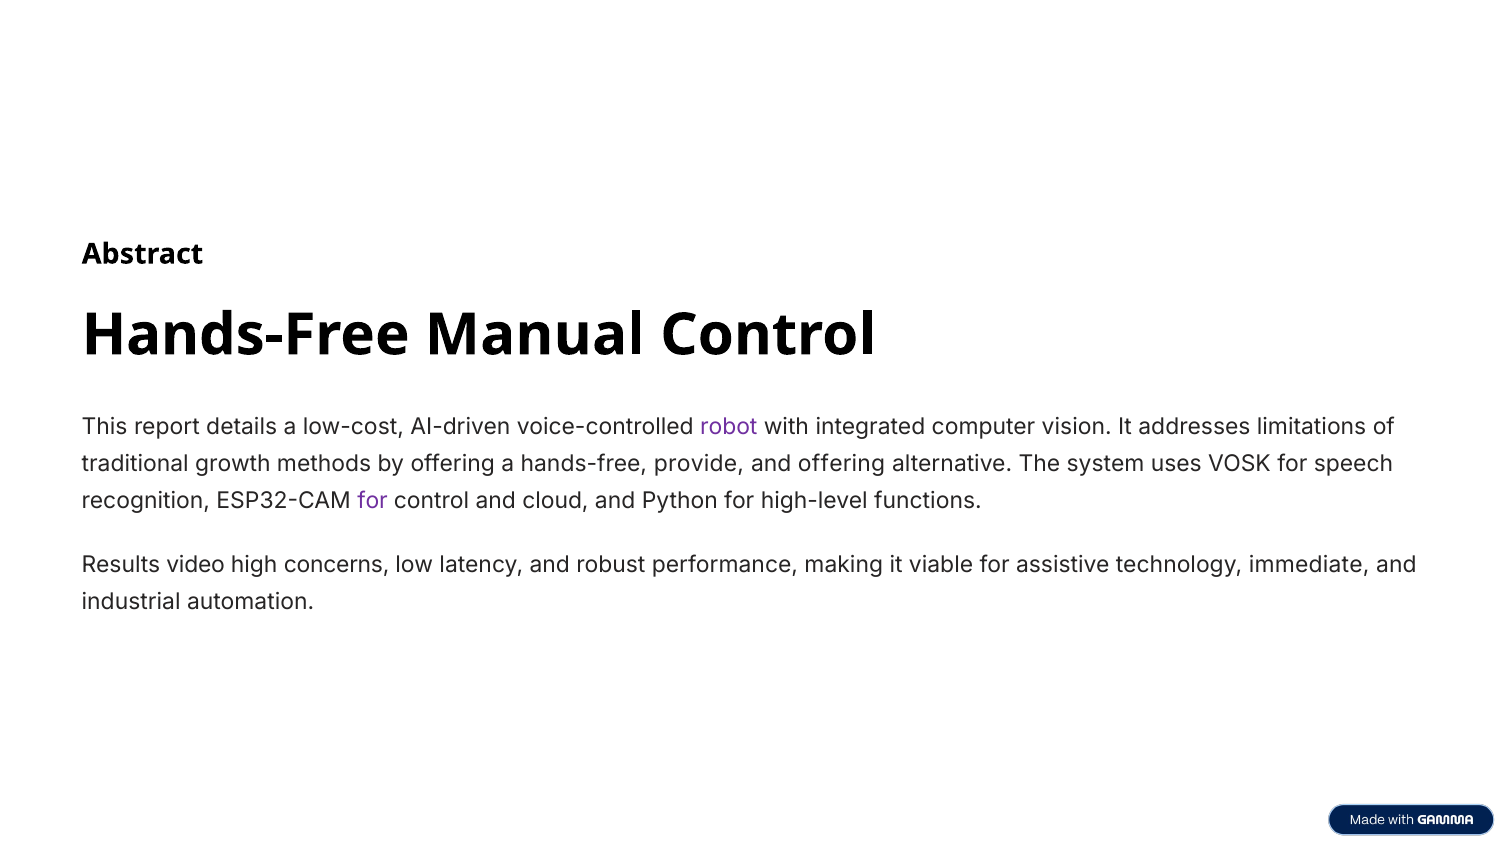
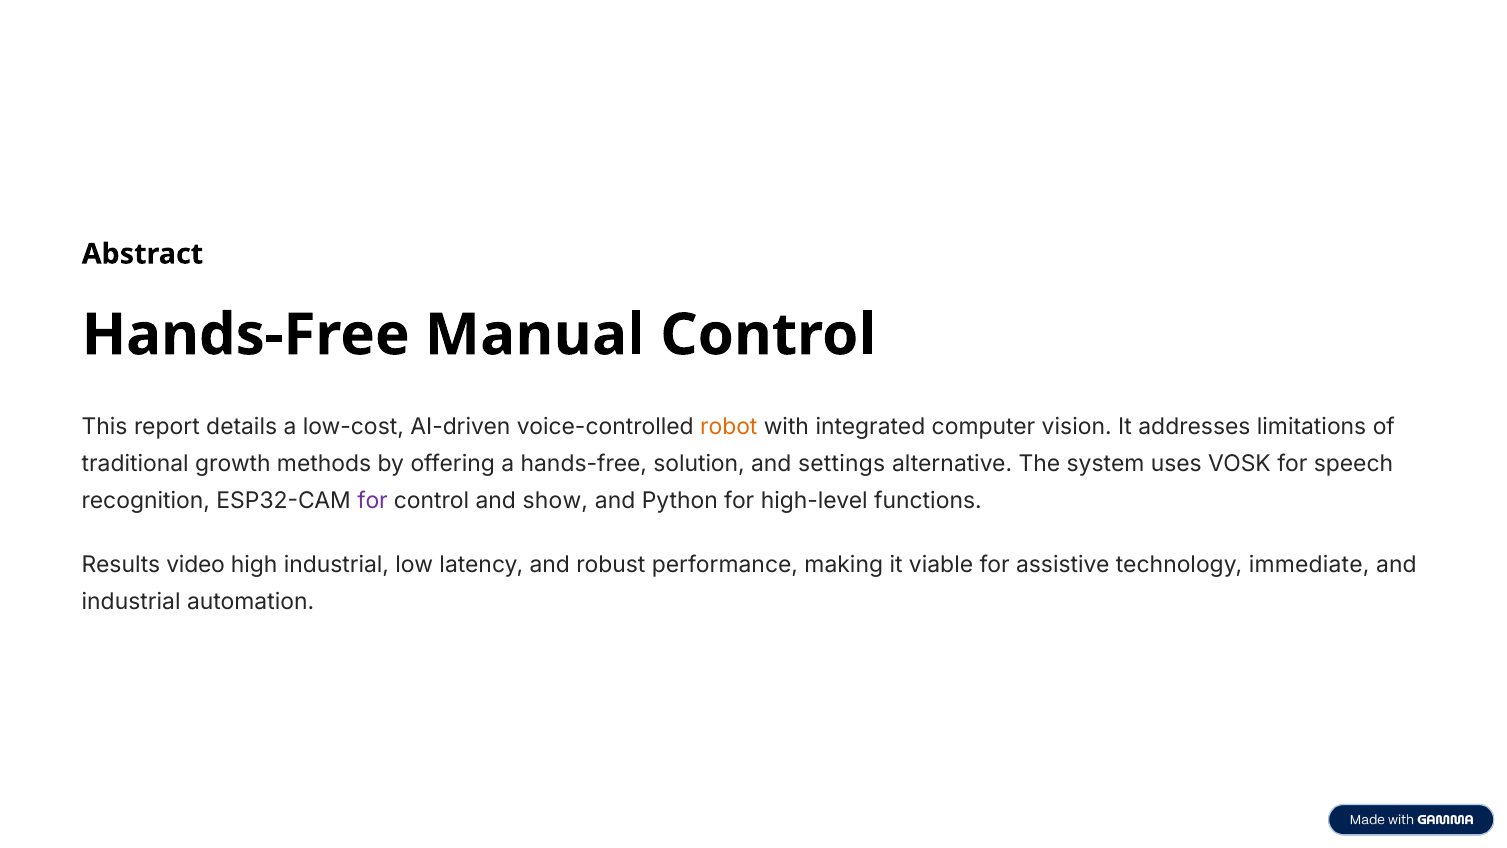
robot colour: purple -> orange
provide: provide -> solution
and offering: offering -> settings
cloud: cloud -> show
high concerns: concerns -> industrial
